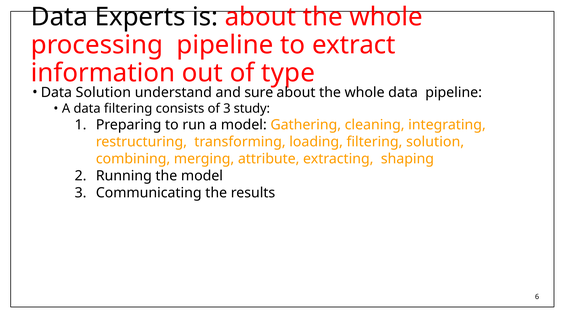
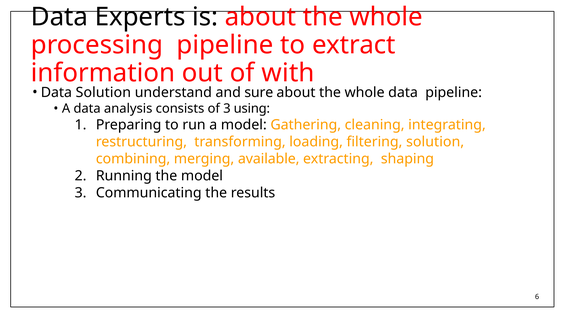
type: type -> with
data filtering: filtering -> analysis
study: study -> using
attribute: attribute -> available
